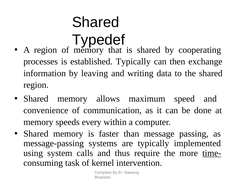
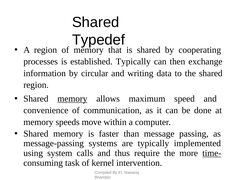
leaving: leaving -> circular
memory at (72, 99) underline: none -> present
every: every -> move
